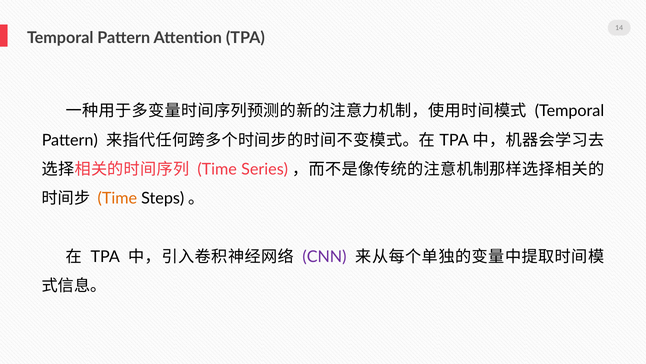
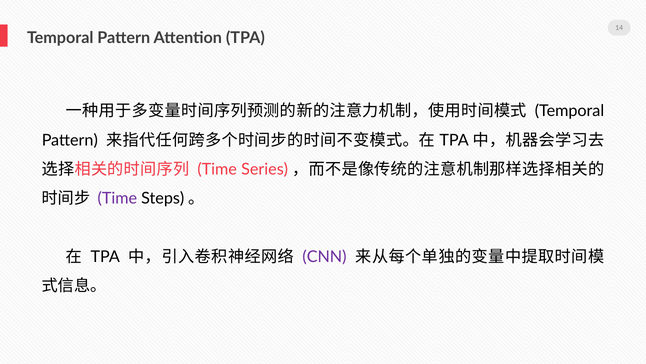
Time at (117, 198) colour: orange -> purple
